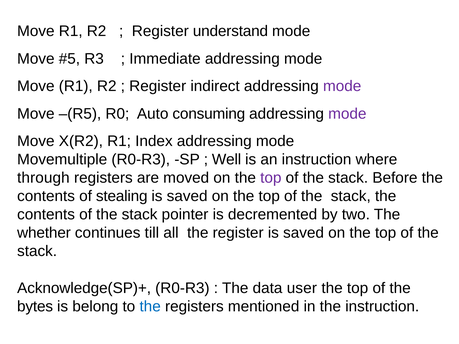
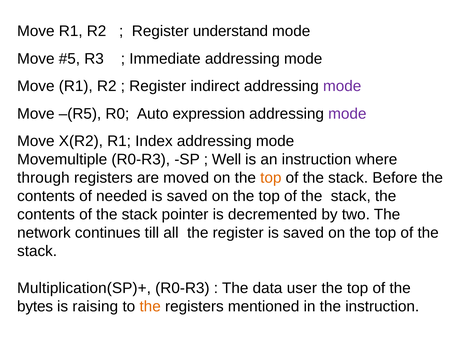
consuming: consuming -> expression
top at (271, 178) colour: purple -> orange
stealing: stealing -> needed
whether: whether -> network
Acknowledge(SP)+: Acknowledge(SP)+ -> Multiplication(SP)+
belong: belong -> raising
the at (150, 307) colour: blue -> orange
